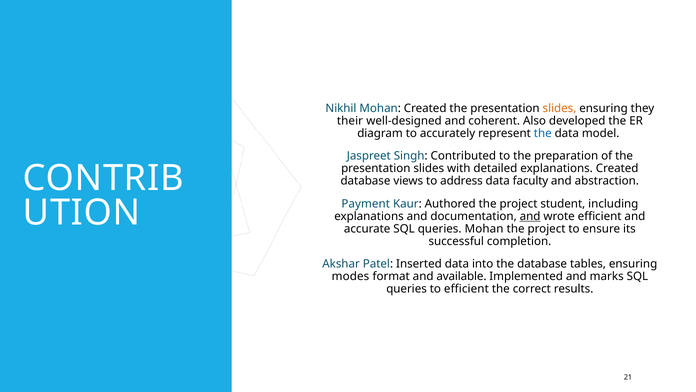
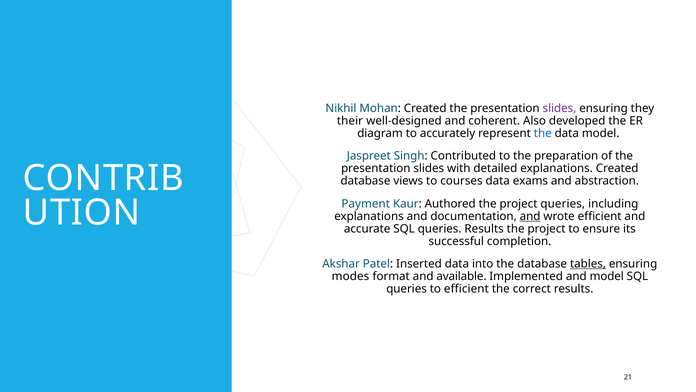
slides at (559, 108) colour: orange -> purple
address: address -> courses
faculty: faculty -> exams
project student: student -> queries
queries Mohan: Mohan -> Results
tables underline: none -> present
and marks: marks -> model
